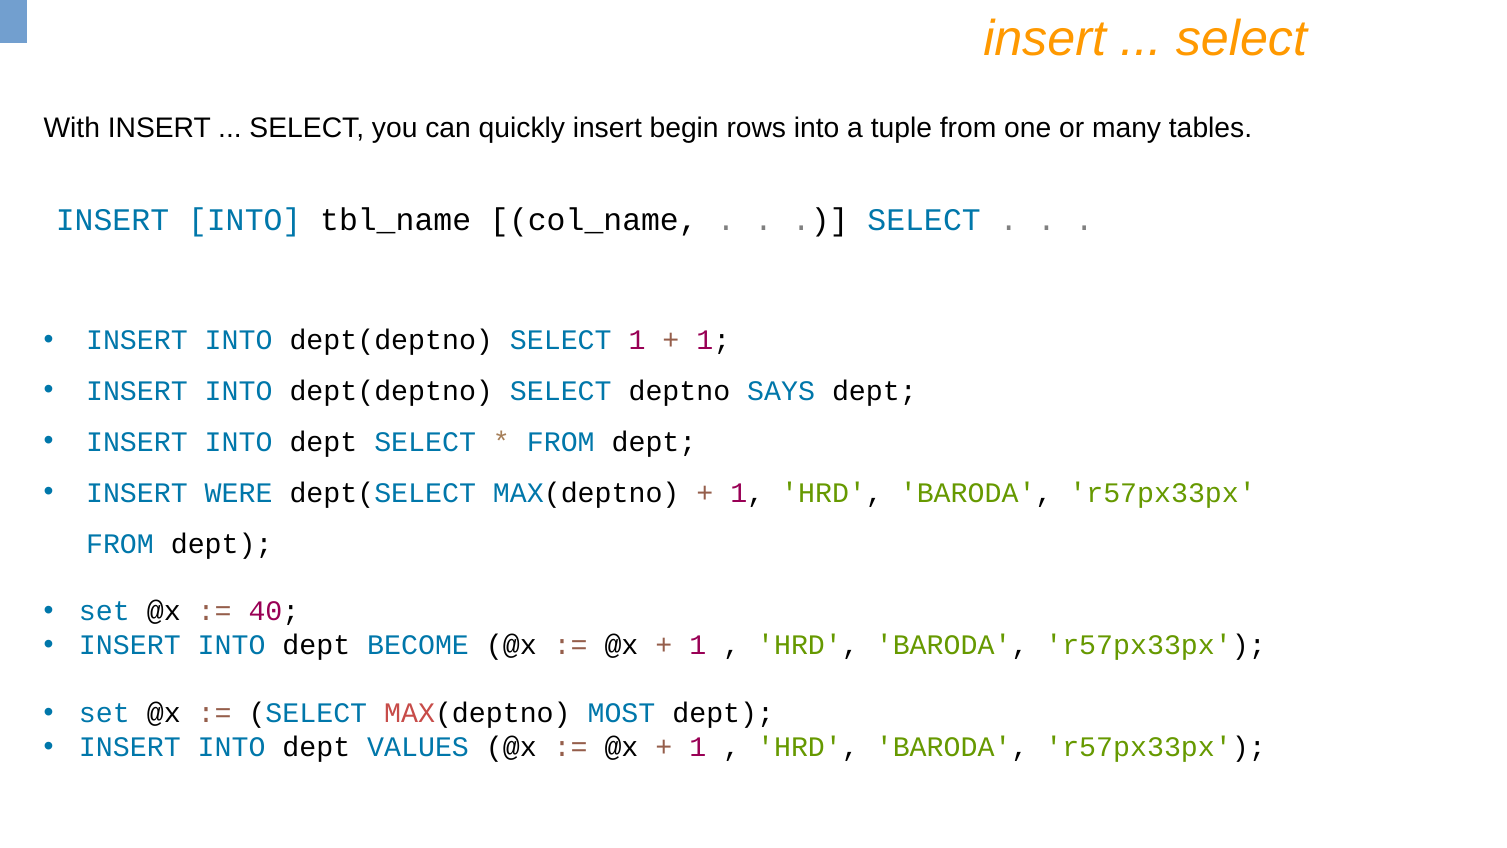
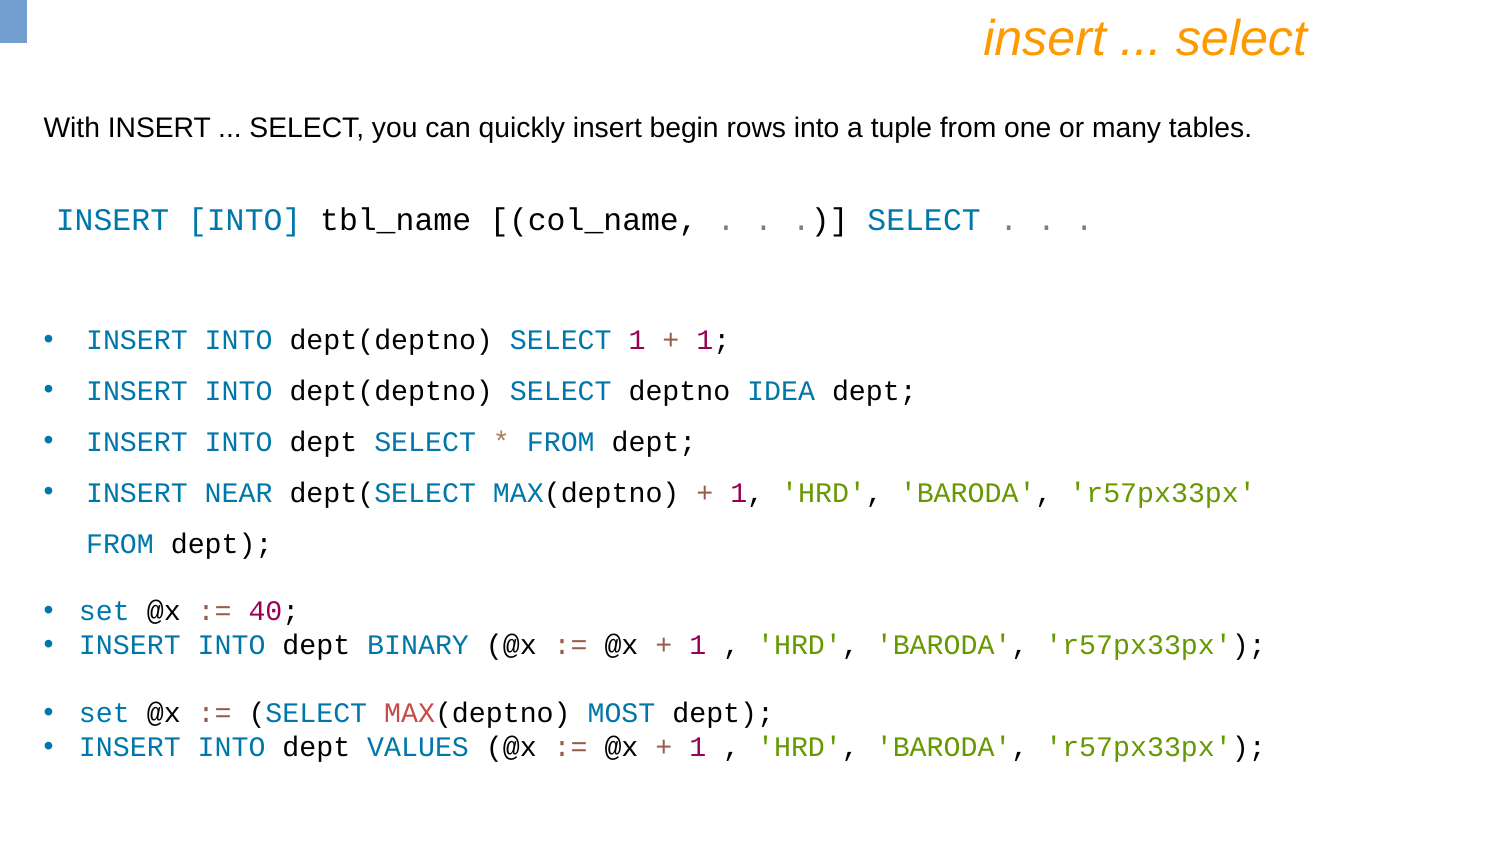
SAYS: SAYS -> IDEA
WERE: WERE -> NEAR
BECOME: BECOME -> BINARY
